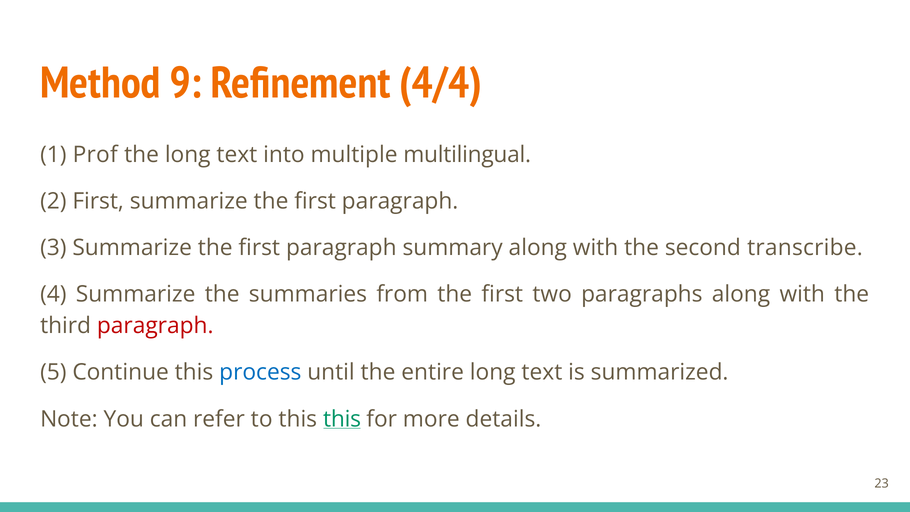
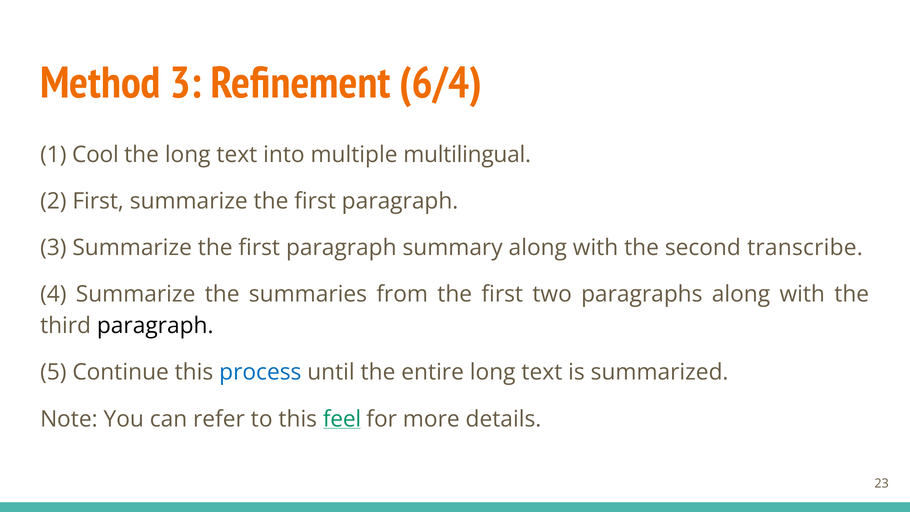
Method 9: 9 -> 3
4/4: 4/4 -> 6/4
Prof: Prof -> Cool
paragraph at (155, 325) colour: red -> black
this this: this -> feel
